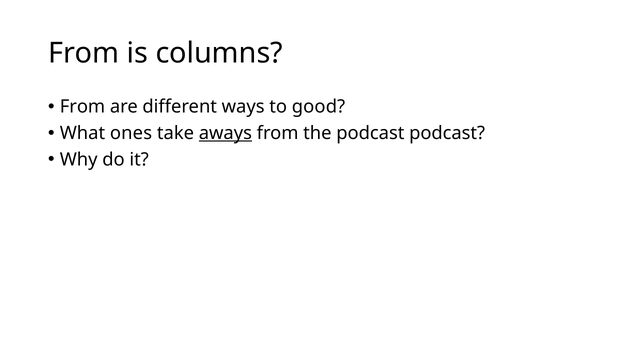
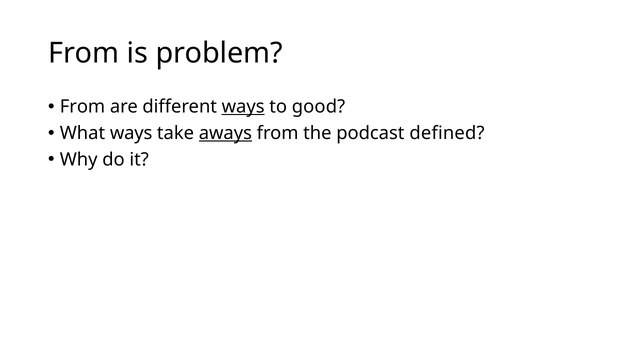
columns: columns -> problem
ways at (243, 107) underline: none -> present
What ones: ones -> ways
podcast podcast: podcast -> defined
